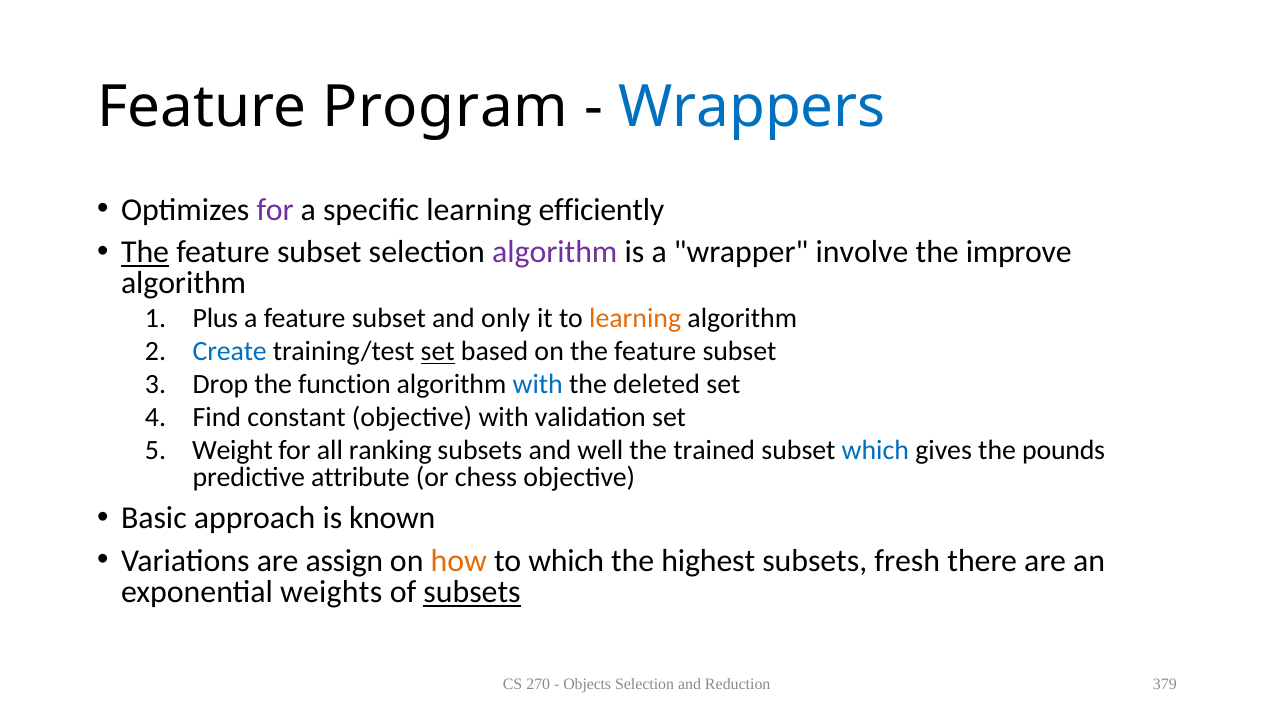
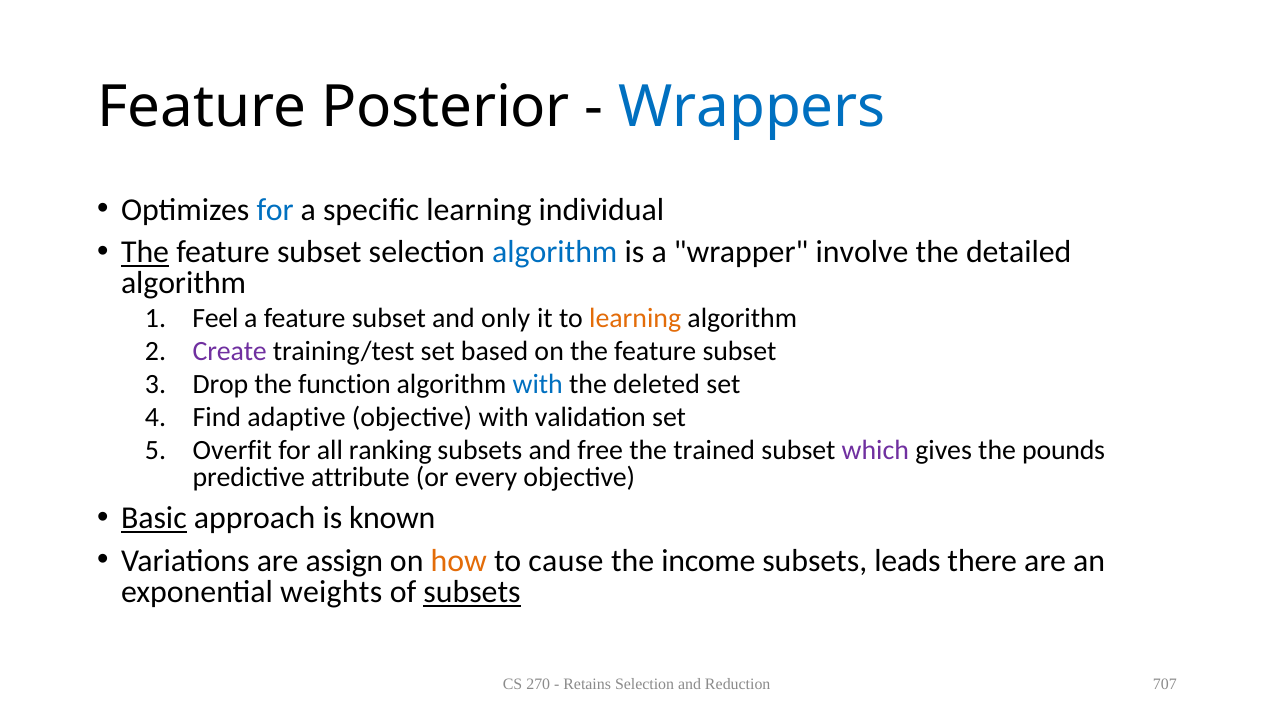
Program: Program -> Posterior
for at (275, 210) colour: purple -> blue
efficiently: efficiently -> individual
algorithm at (555, 253) colour: purple -> blue
improve: improve -> detailed
Plus: Plus -> Feel
Create colour: blue -> purple
set at (438, 352) underline: present -> none
constant: constant -> adaptive
Weight: Weight -> Overfit
well: well -> free
which at (875, 451) colour: blue -> purple
chess: chess -> every
Basic underline: none -> present
to which: which -> cause
highest: highest -> income
fresh: fresh -> leads
Objects: Objects -> Retains
379: 379 -> 707
